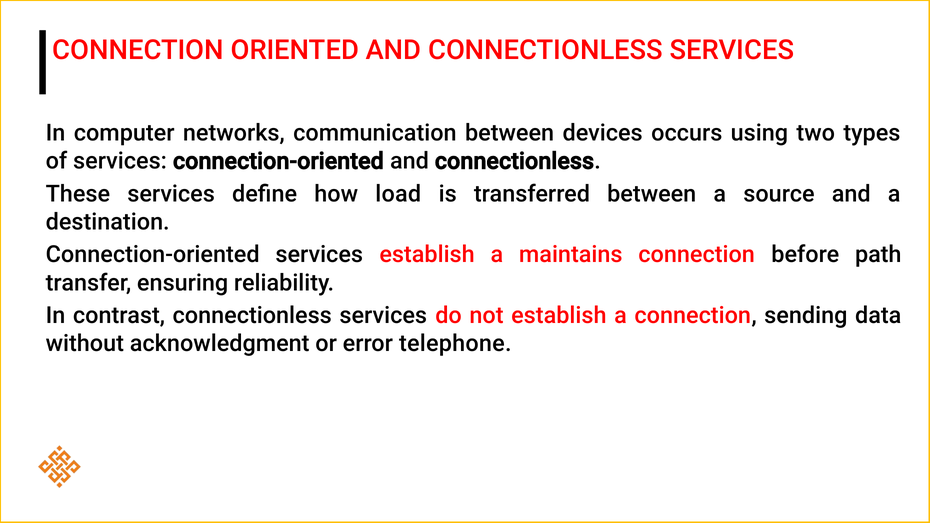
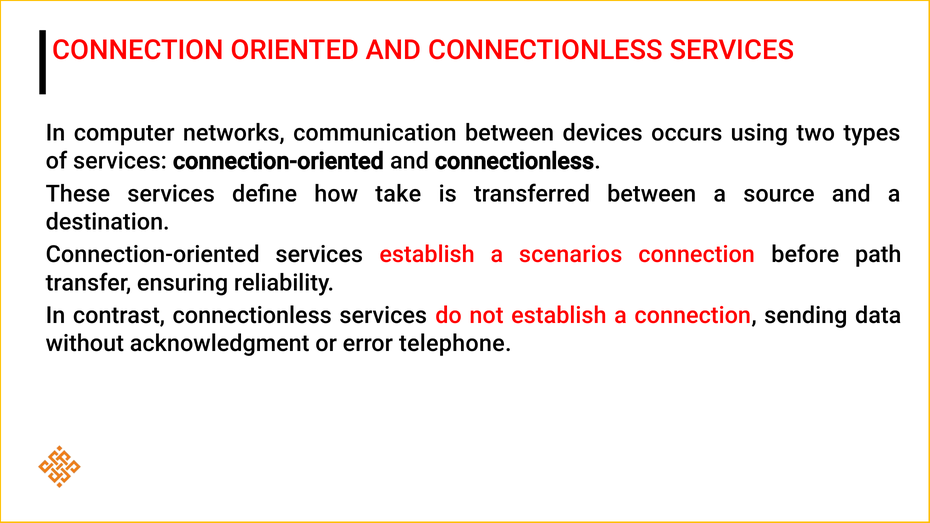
load: load -> take
maintains: maintains -> scenarios
